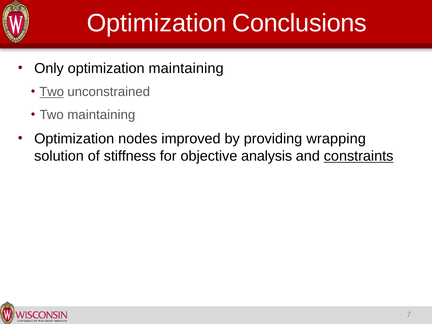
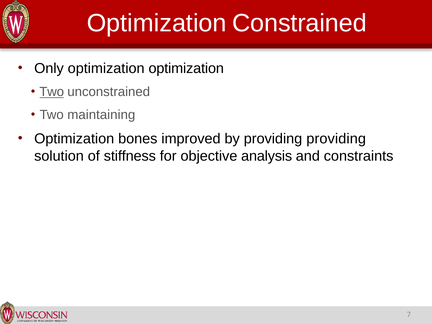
Conclusions: Conclusions -> Constrained
optimization maintaining: maintaining -> optimization
nodes: nodes -> bones
providing wrapping: wrapping -> providing
constraints underline: present -> none
